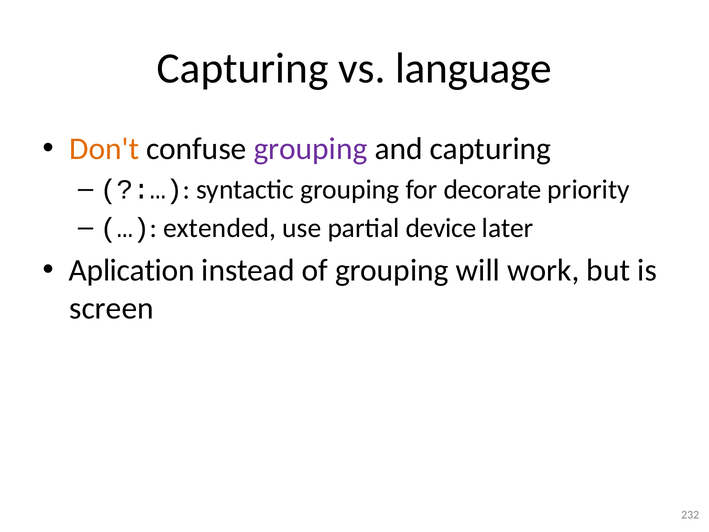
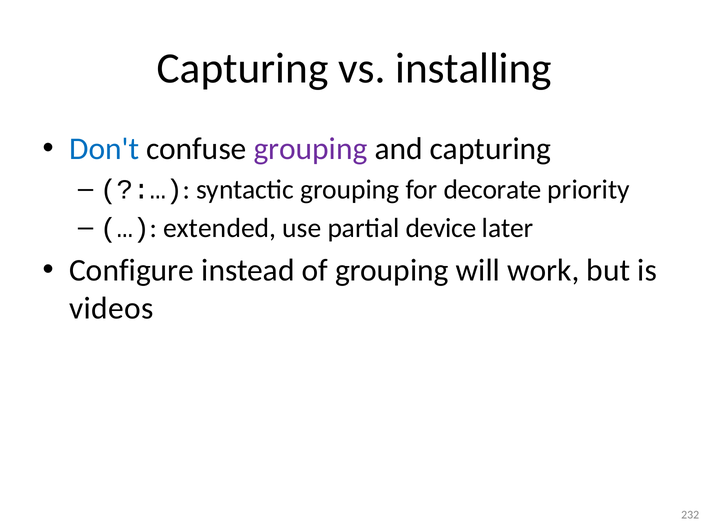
language: language -> installing
Don't colour: orange -> blue
Aplication: Aplication -> Configure
screen: screen -> videos
